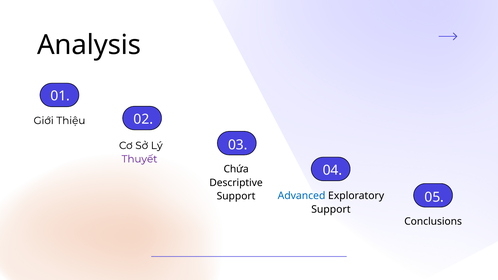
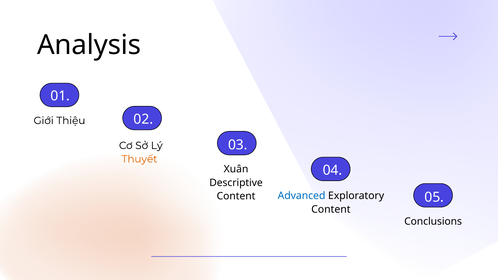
Thuyết colour: purple -> orange
Chứa: Chứa -> Xuân
Support at (236, 196): Support -> Content
Support at (331, 209): Support -> Content
